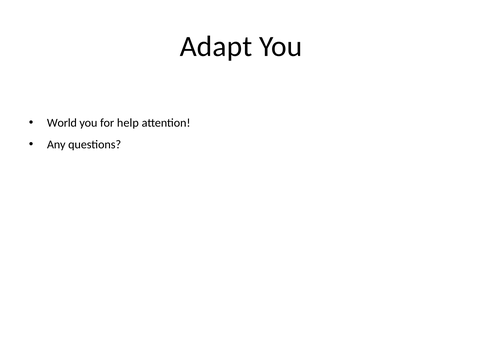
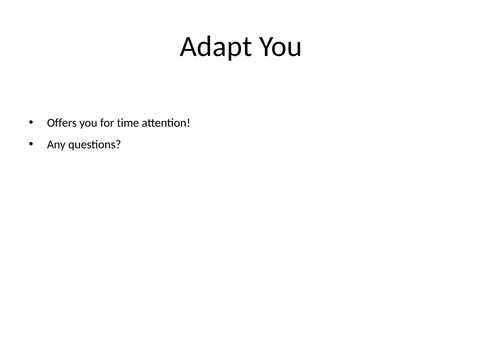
World: World -> Offers
help: help -> time
